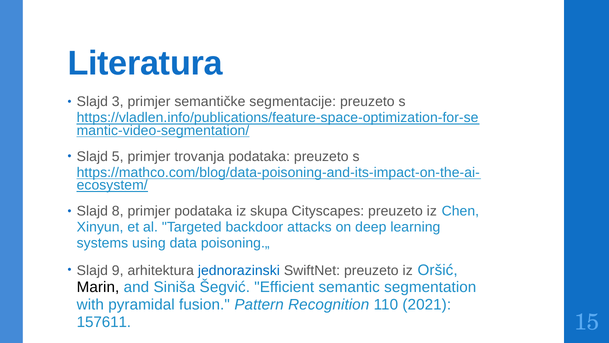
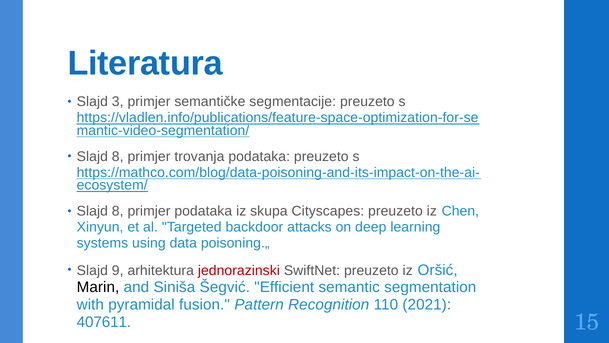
5 at (118, 156): 5 -> 8
jednorazinski colour: blue -> red
157611: 157611 -> 407611
